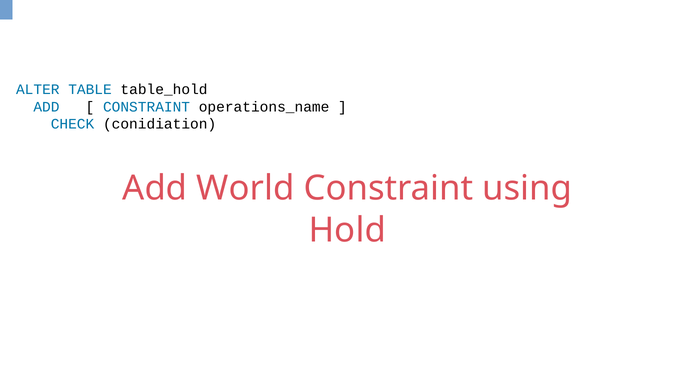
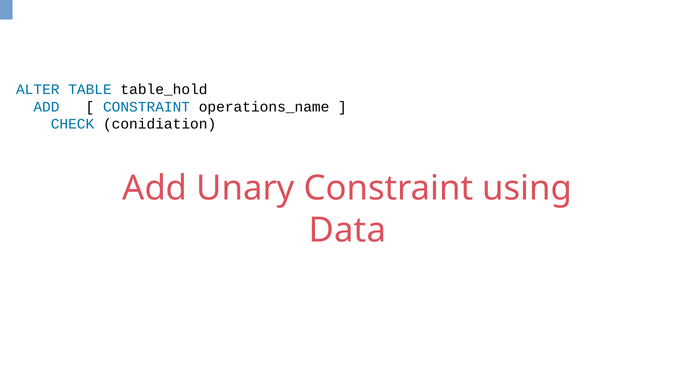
World: World -> Unary
Hold: Hold -> Data
